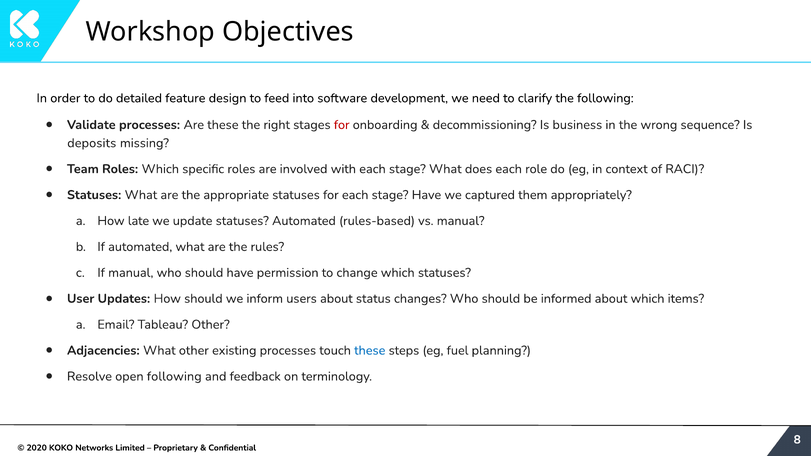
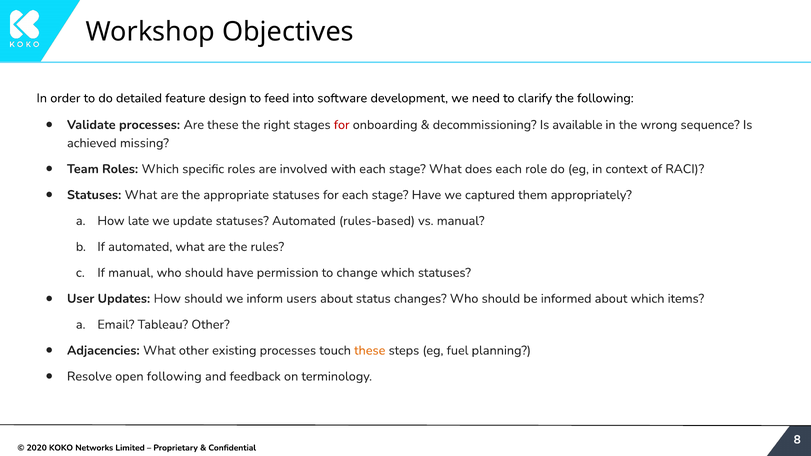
business: business -> available
deposits: deposits -> achieved
these at (370, 351) colour: blue -> orange
